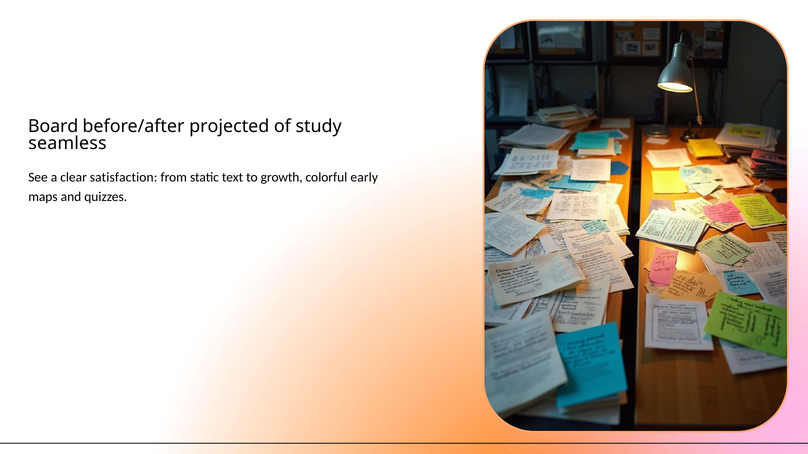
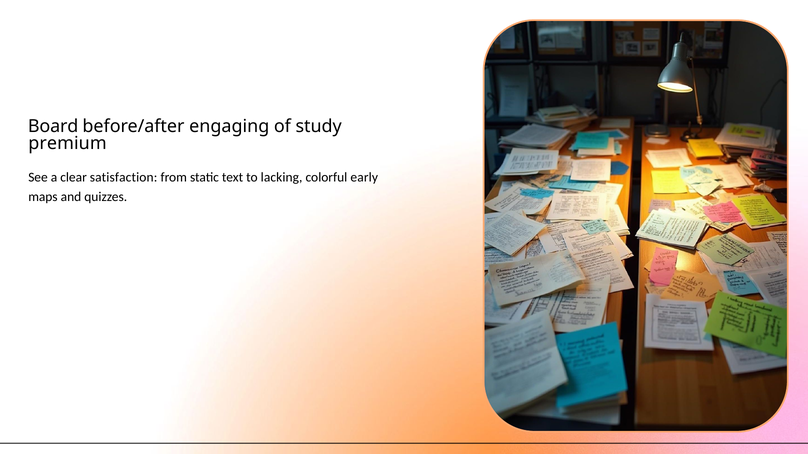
projected: projected -> engaging
seamless: seamless -> premium
growth: growth -> lacking
